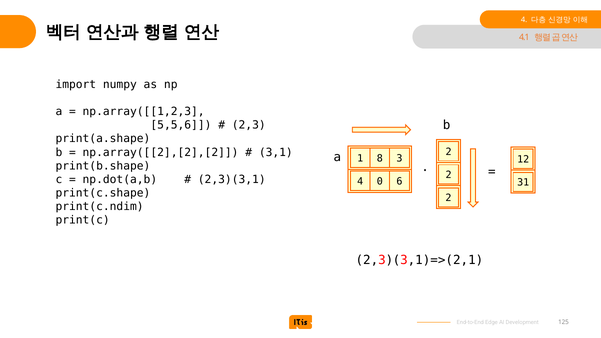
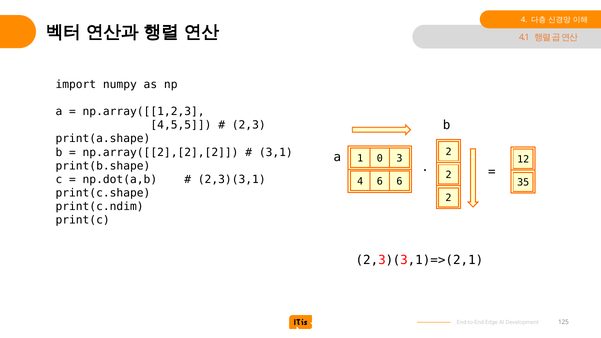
5,5,6: 5,5,6 -> 4,5,5
8: 8 -> 0
4 0: 0 -> 6
31: 31 -> 35
